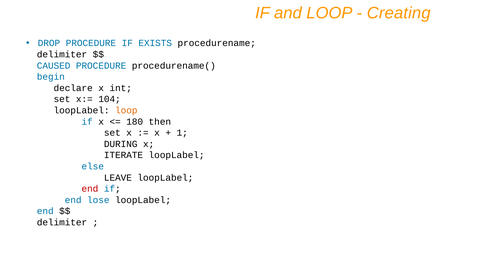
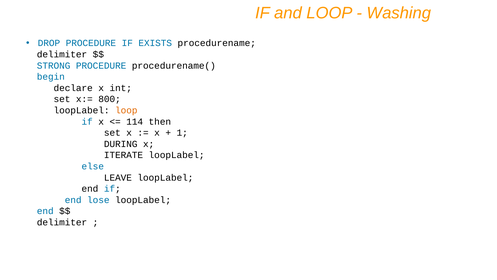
Creating: Creating -> Washing
CAUSED: CAUSED -> STRONG
104: 104 -> 800
180: 180 -> 114
end at (90, 188) colour: red -> black
